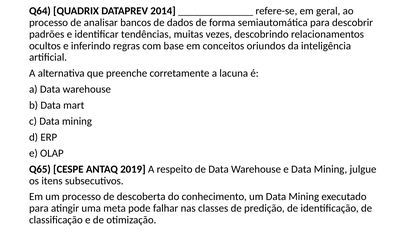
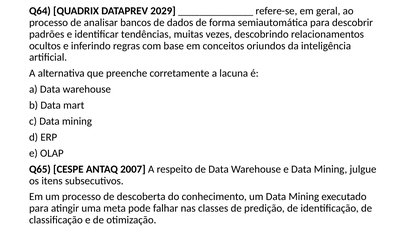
2014: 2014 -> 2029
2019: 2019 -> 2007
